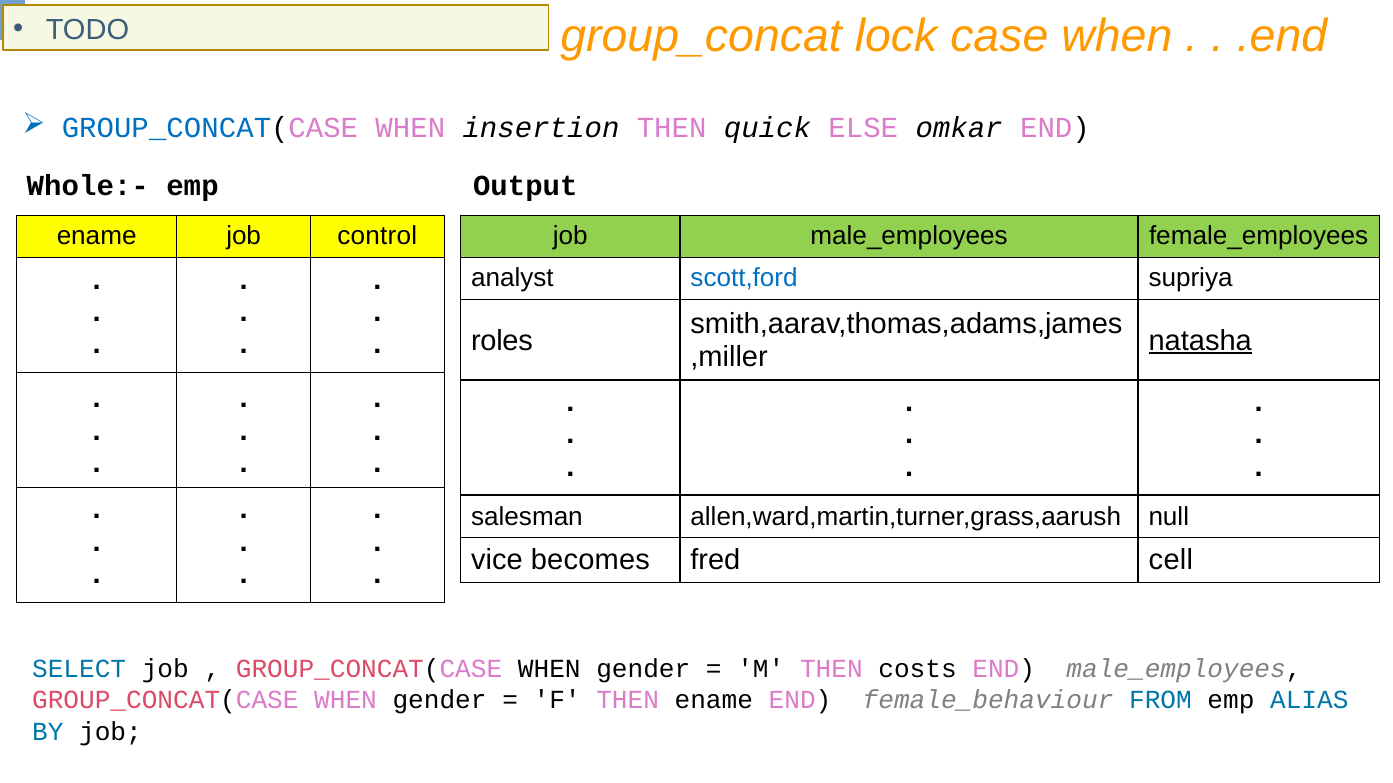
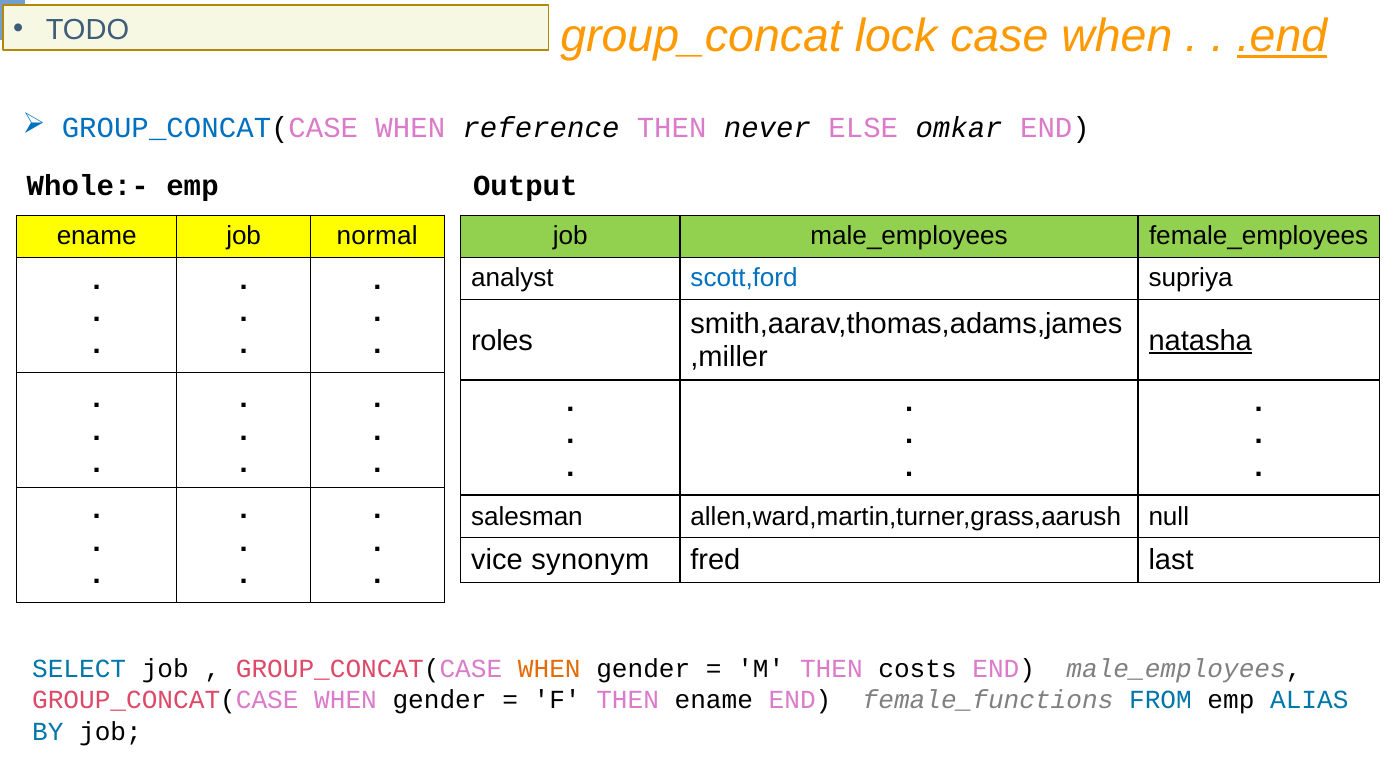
.end underline: none -> present
insertion: insertion -> reference
quick: quick -> never
control: control -> normal
becomes: becomes -> synonym
cell: cell -> last
WHEN at (549, 669) colour: black -> orange
female_behaviour: female_behaviour -> female_functions
